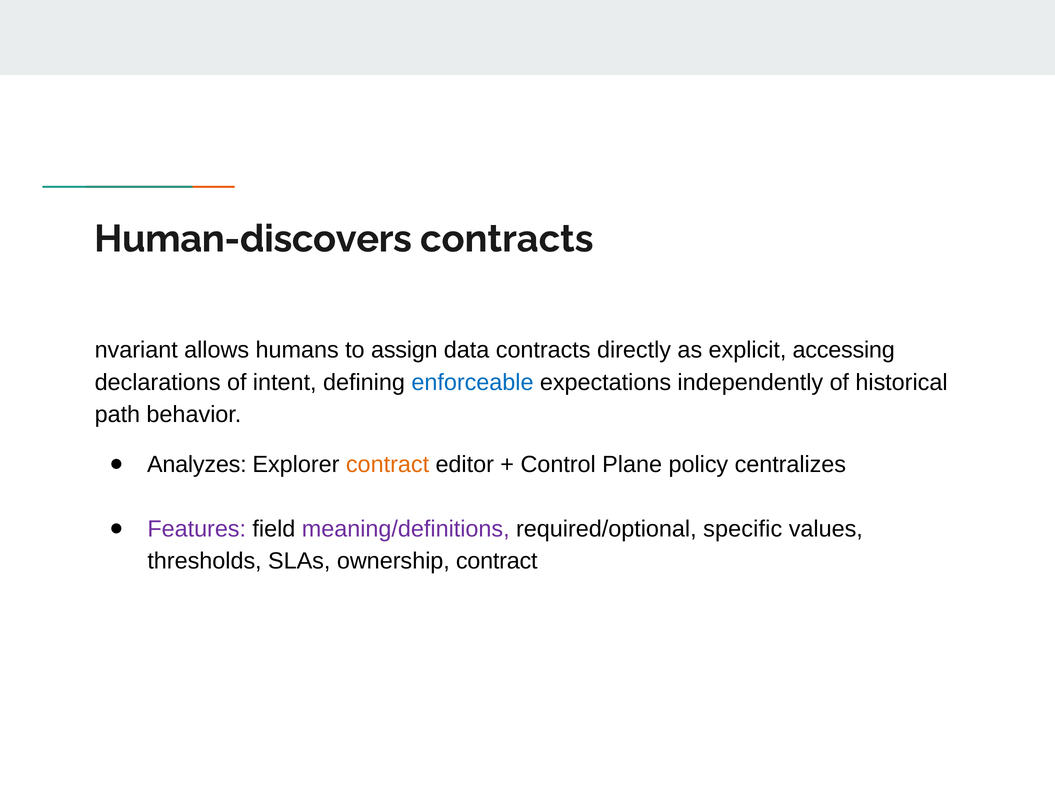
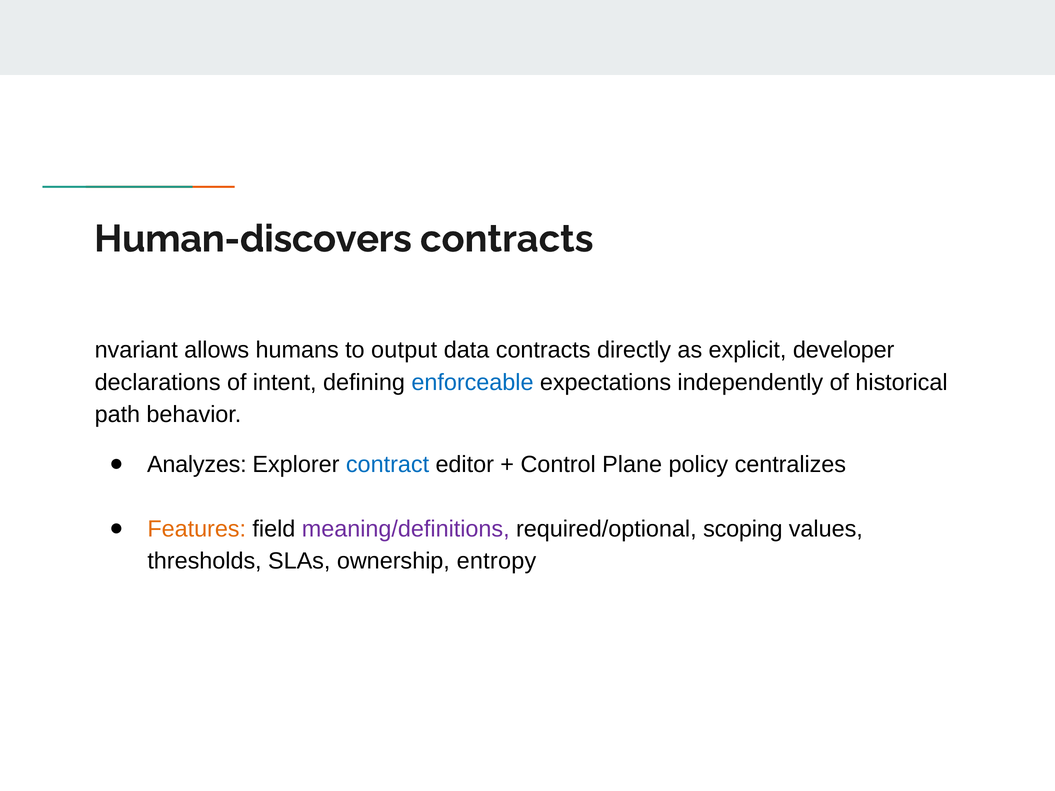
assign: assign -> output
accessing: accessing -> developer
contract at (388, 465) colour: orange -> blue
Features colour: purple -> orange
specific: specific -> scoping
ownership contract: contract -> entropy
